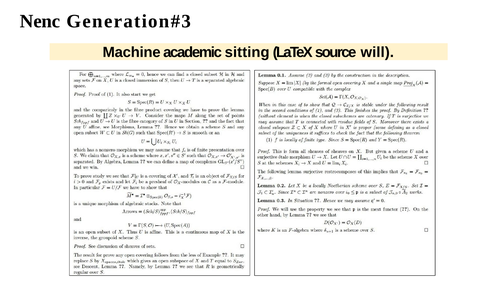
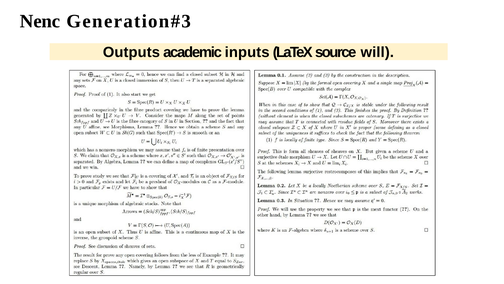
Machine: Machine -> Outputs
sitting: sitting -> inputs
